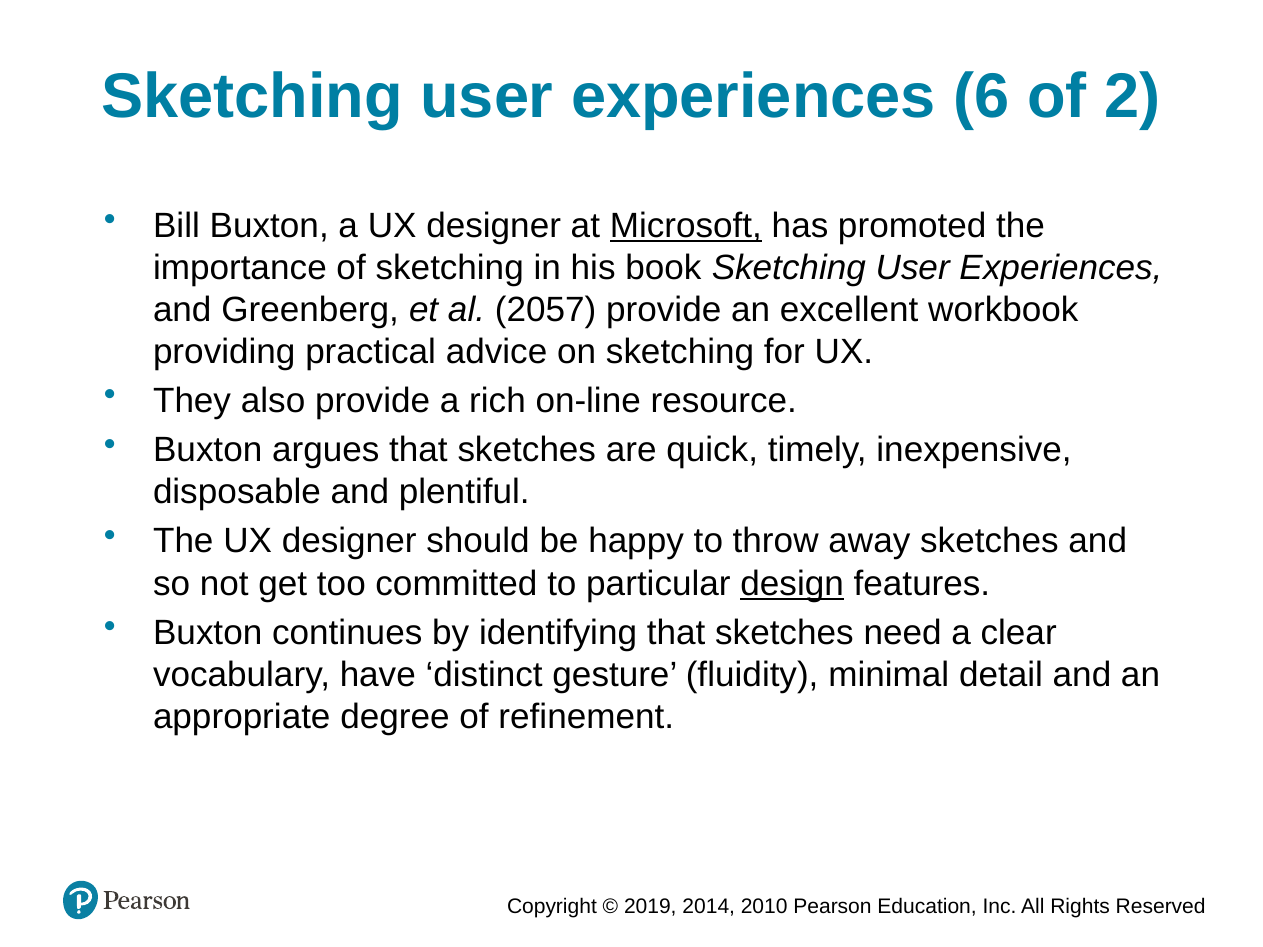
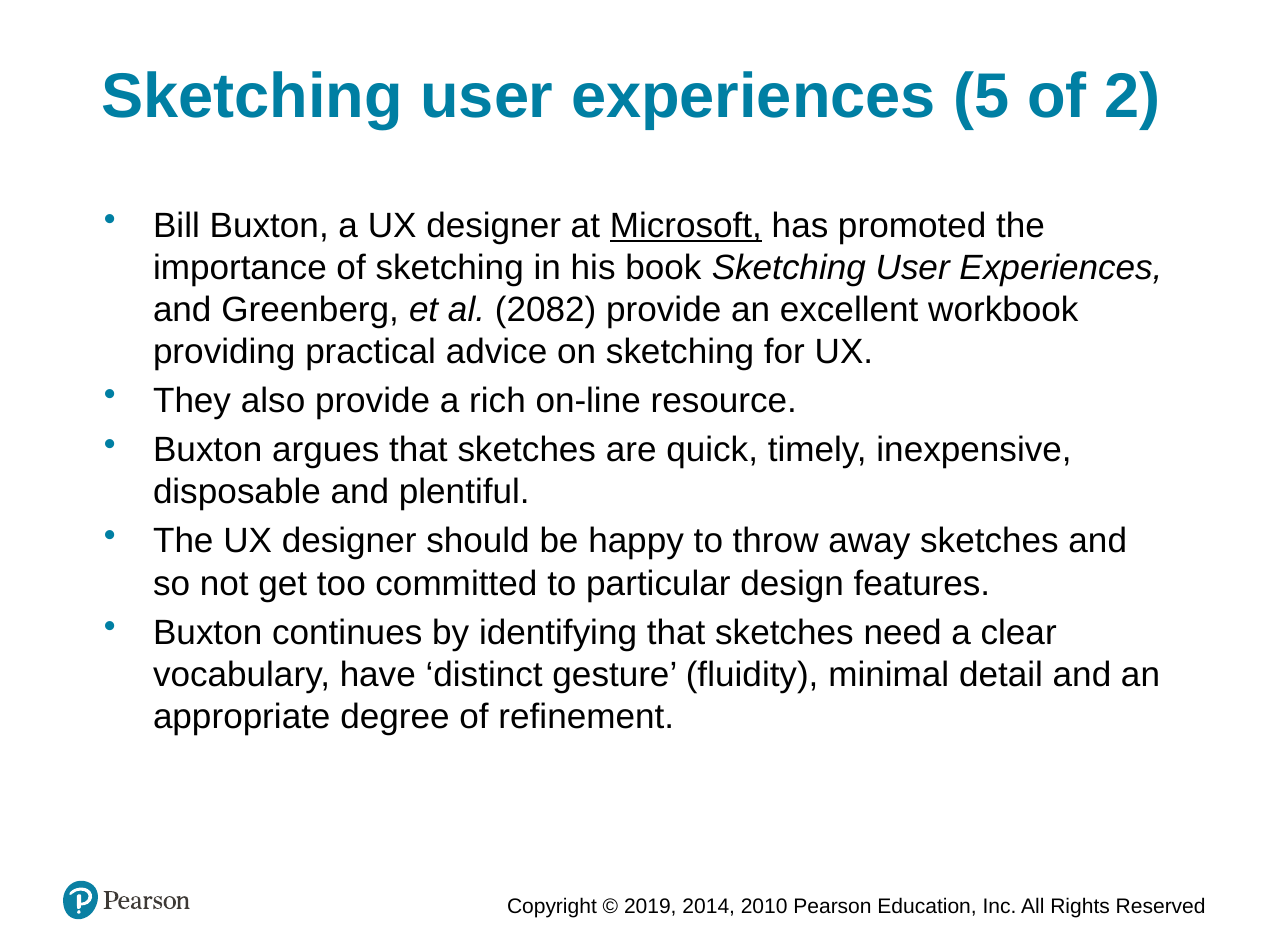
6: 6 -> 5
2057: 2057 -> 2082
design underline: present -> none
